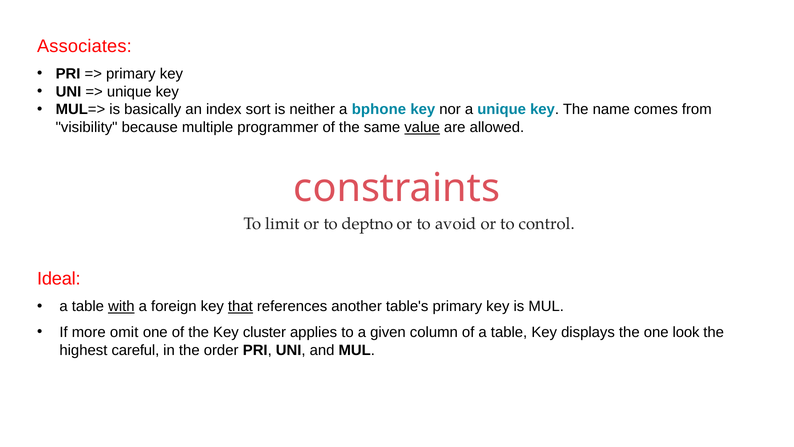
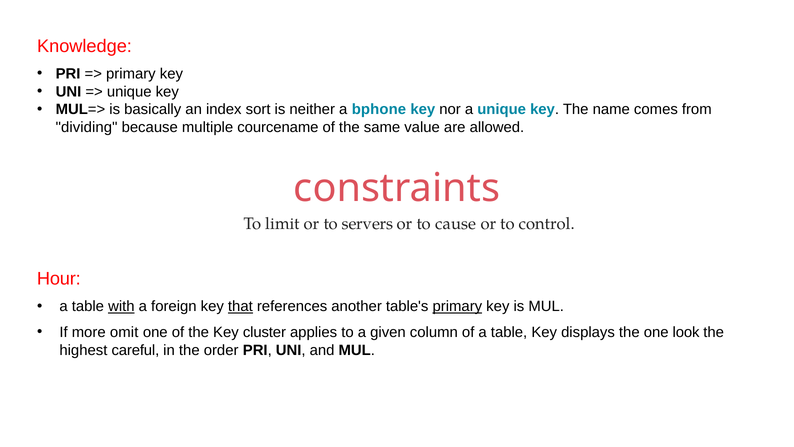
Associates: Associates -> Knowledge
visibility: visibility -> dividing
programmer: programmer -> courcename
value underline: present -> none
deptno: deptno -> servers
avoid: avoid -> cause
Ideal: Ideal -> Hour
primary at (457, 306) underline: none -> present
